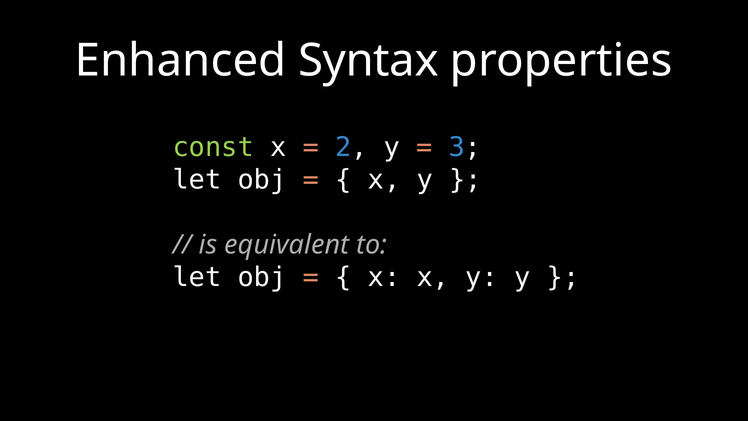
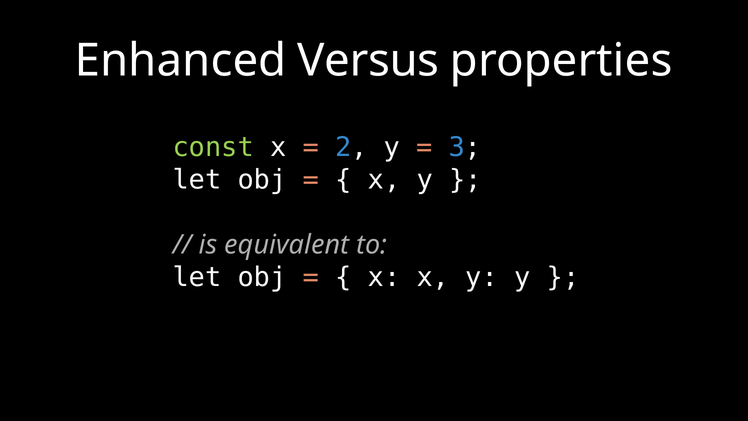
Syntax: Syntax -> Versus
